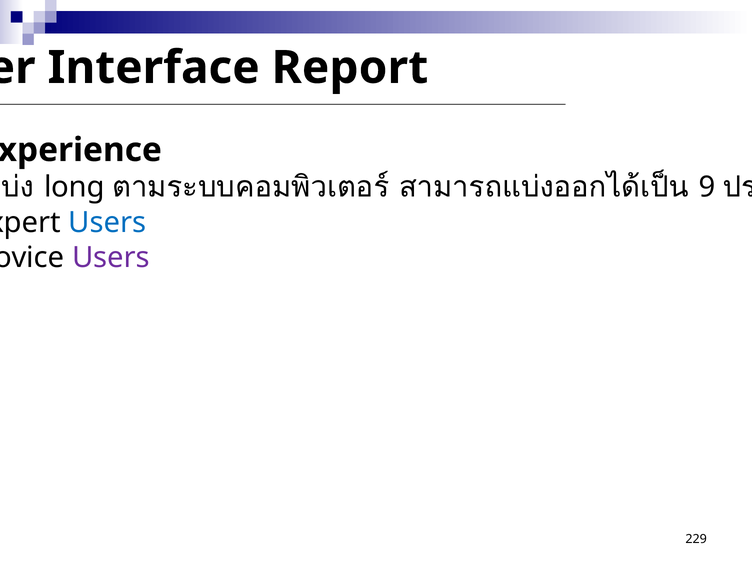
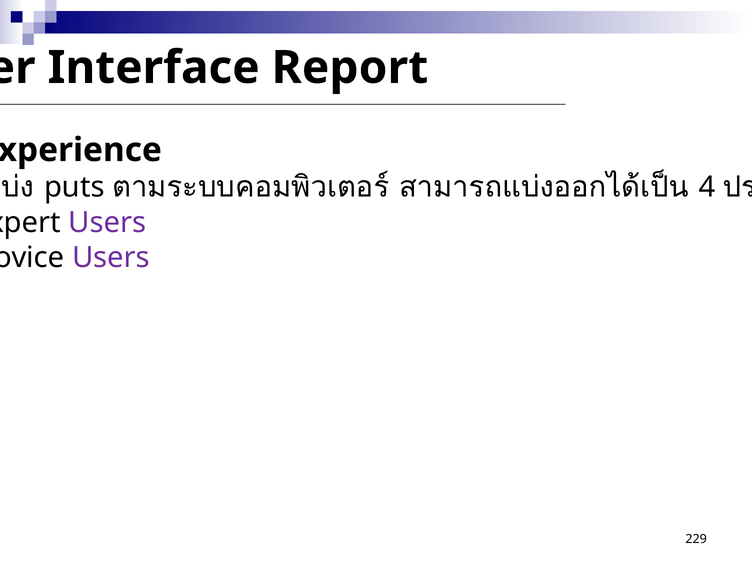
long: long -> puts
9 at (707, 187): 9 -> 4
Users at (107, 222) colour: blue -> purple
